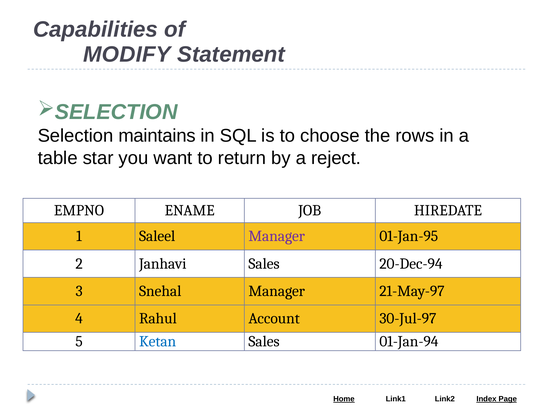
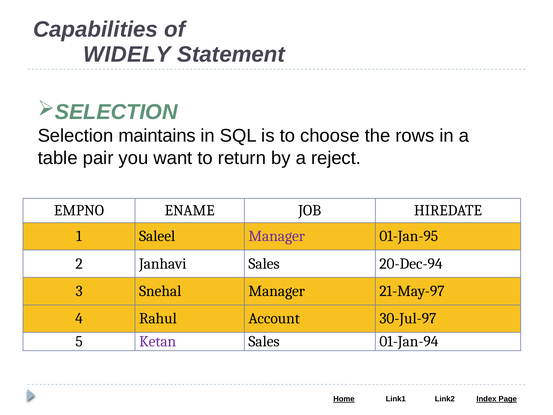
MODIFY: MODIFY -> WIDELY
star: star -> pair
Ketan colour: blue -> purple
